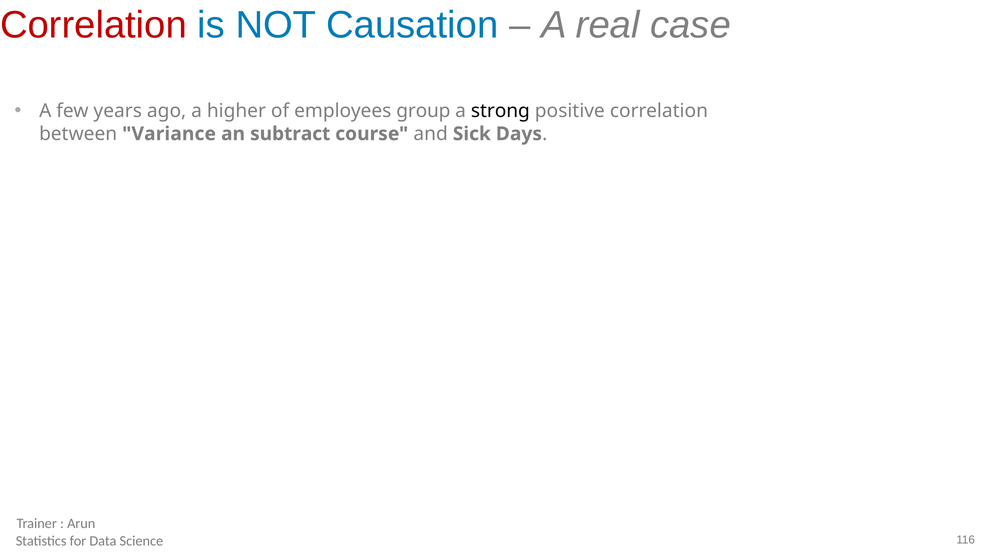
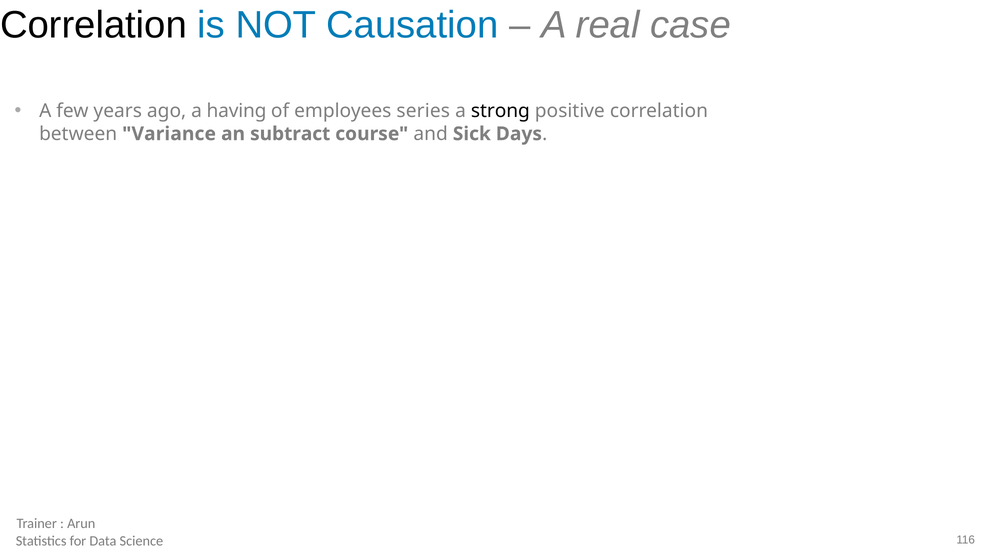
Correlation at (94, 25) colour: red -> black
higher: higher -> having
group: group -> series
